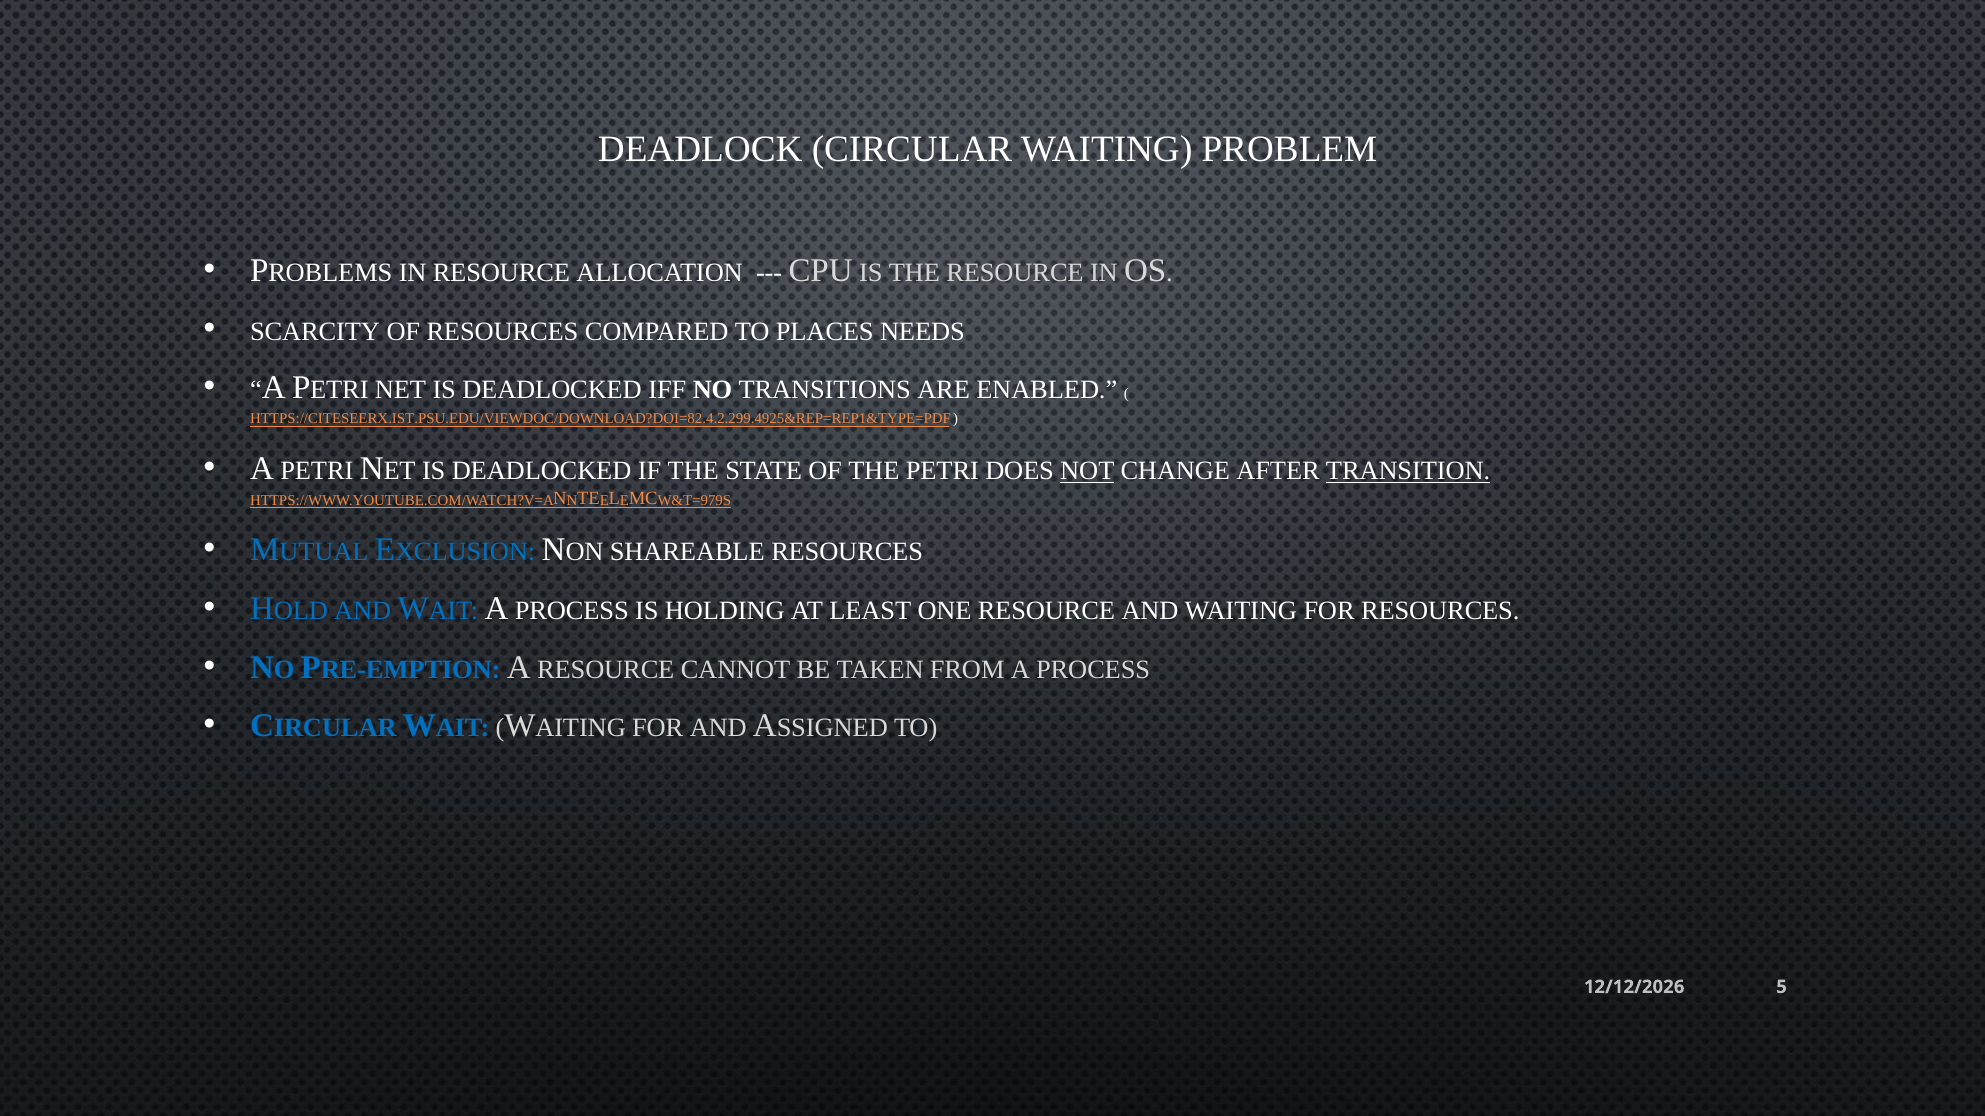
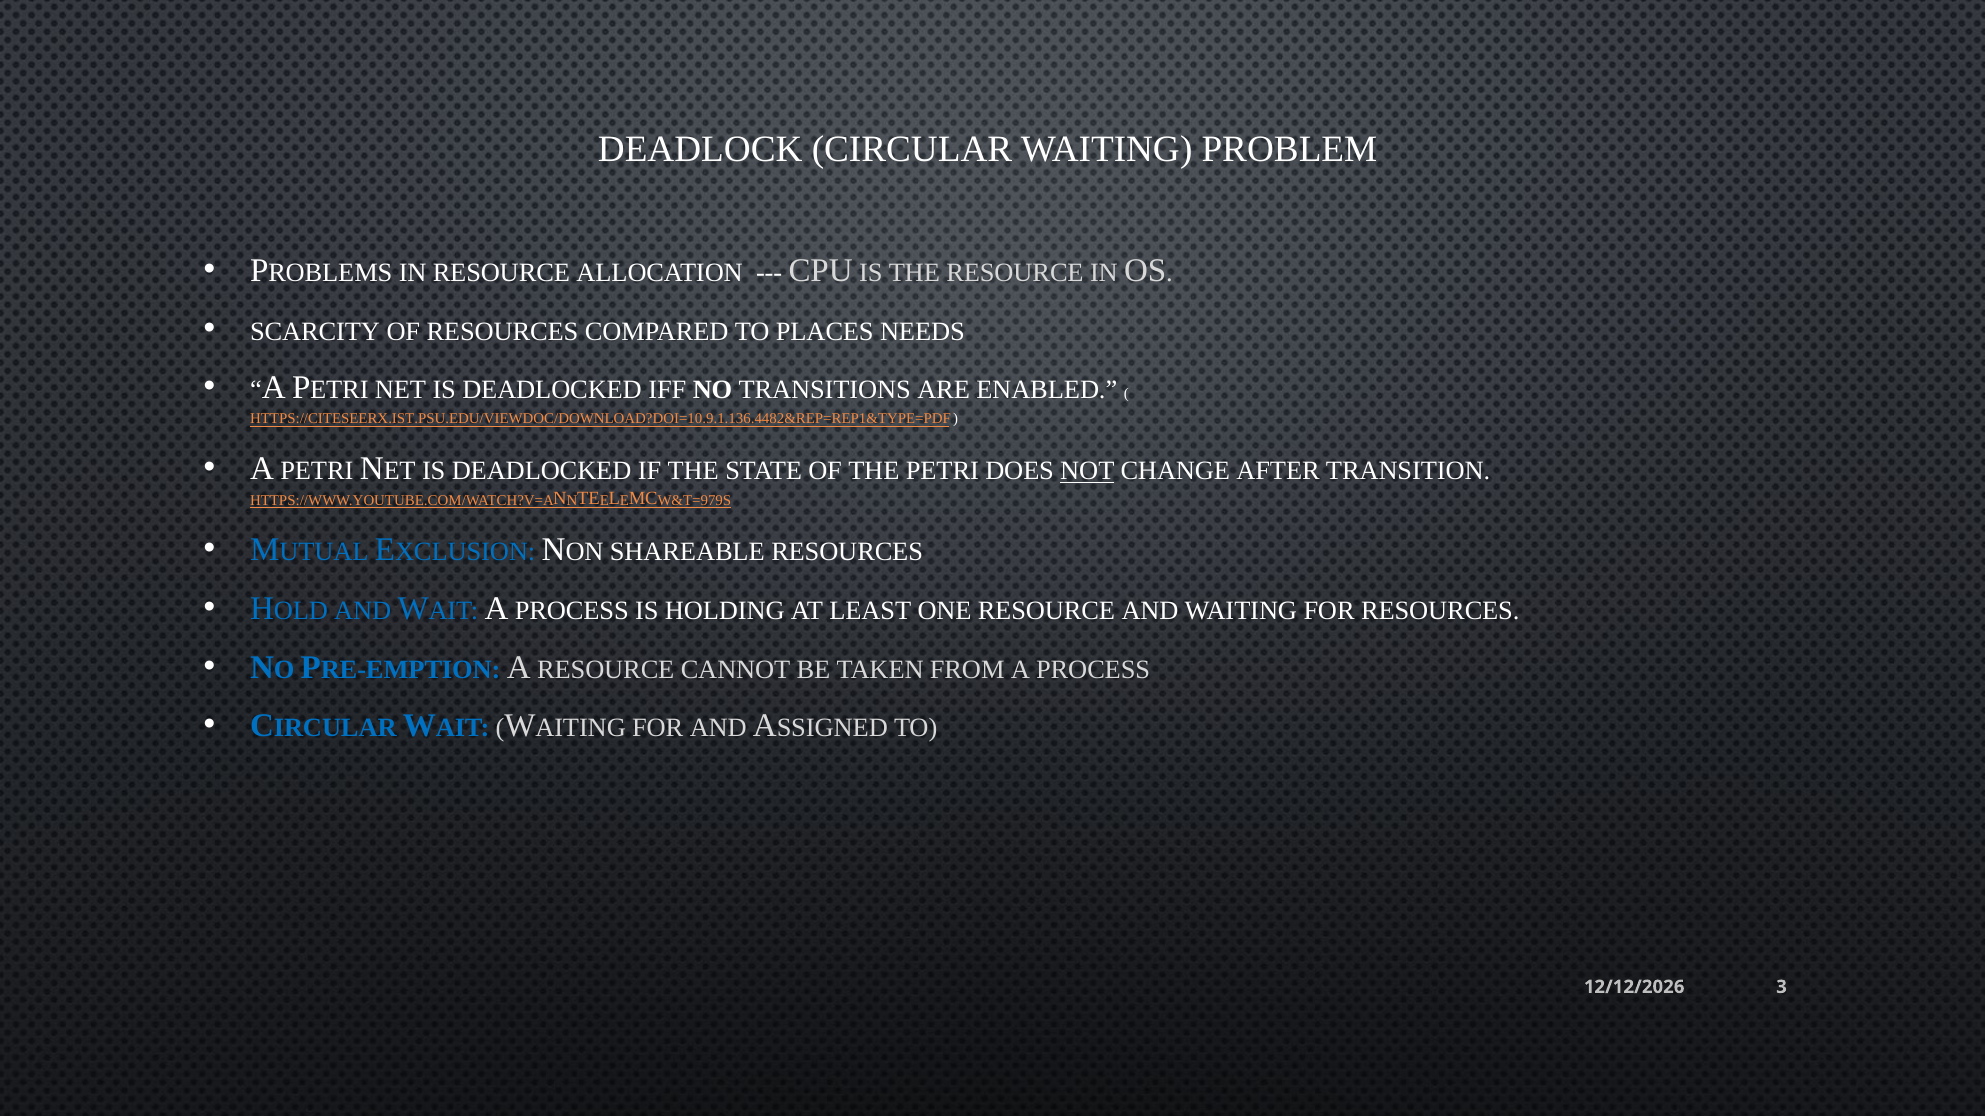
HTTPS://CITESEERX.IST.PSU.EDU/VIEWDOC/DOWNLOAD?DOI=82.4.2.299.4925&REP=REP1&TYPE=PDF: HTTPS://CITESEERX.IST.PSU.EDU/VIEWDOC/DOWNLOAD?DOI=82.4.2.299.4925&REP=REP1&TYPE=PDF -> HTTPS://CITESEERX.IST.PSU.EDU/VIEWDOC/DOWNLOAD?DOI=10.9.1.136.4482&REP=REP1&TYPE=PDF
TRANSITION underline: present -> none
5: 5 -> 3
